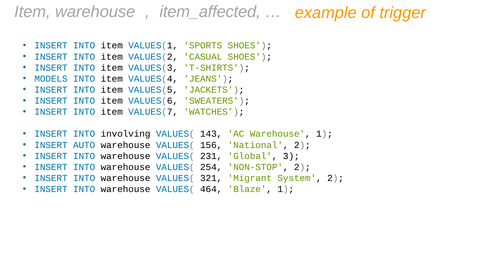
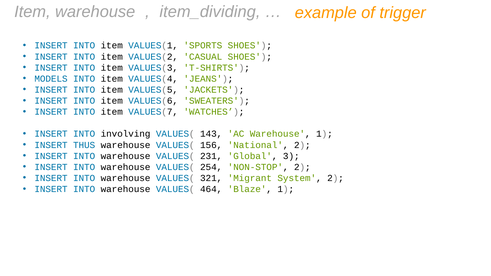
item_affected: item_affected -> item_dividing
AUTO: AUTO -> THUS
